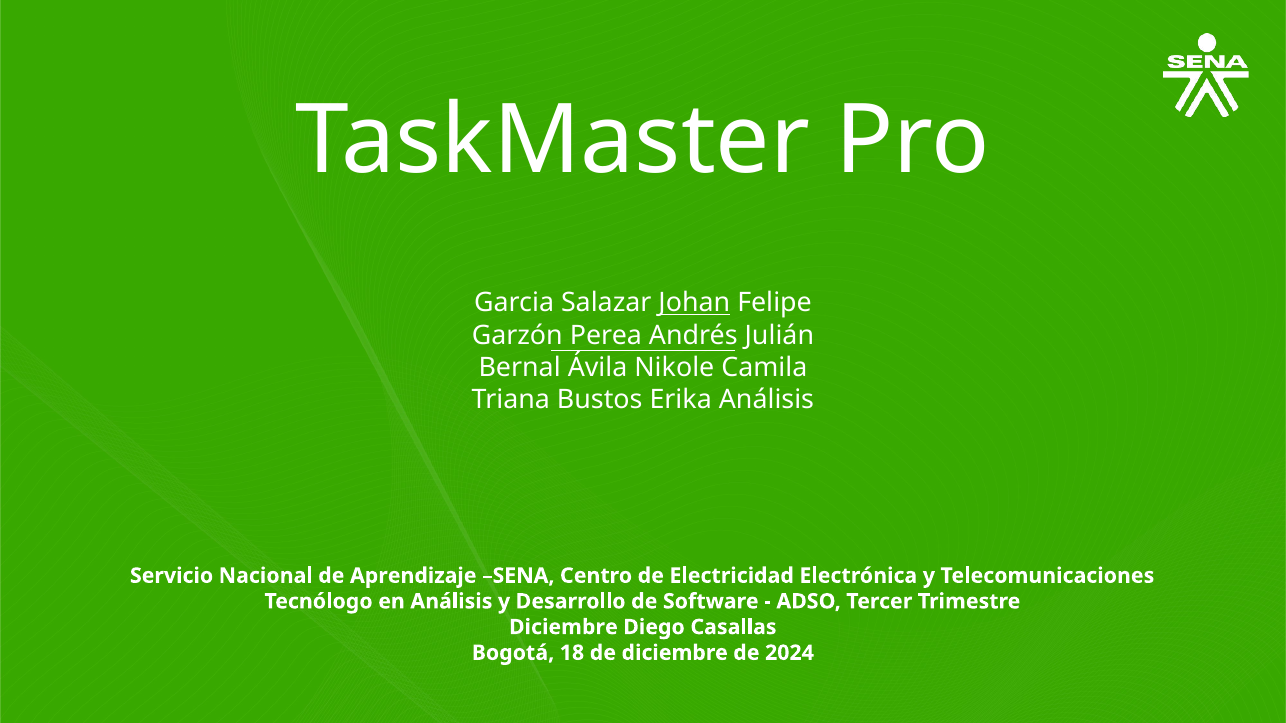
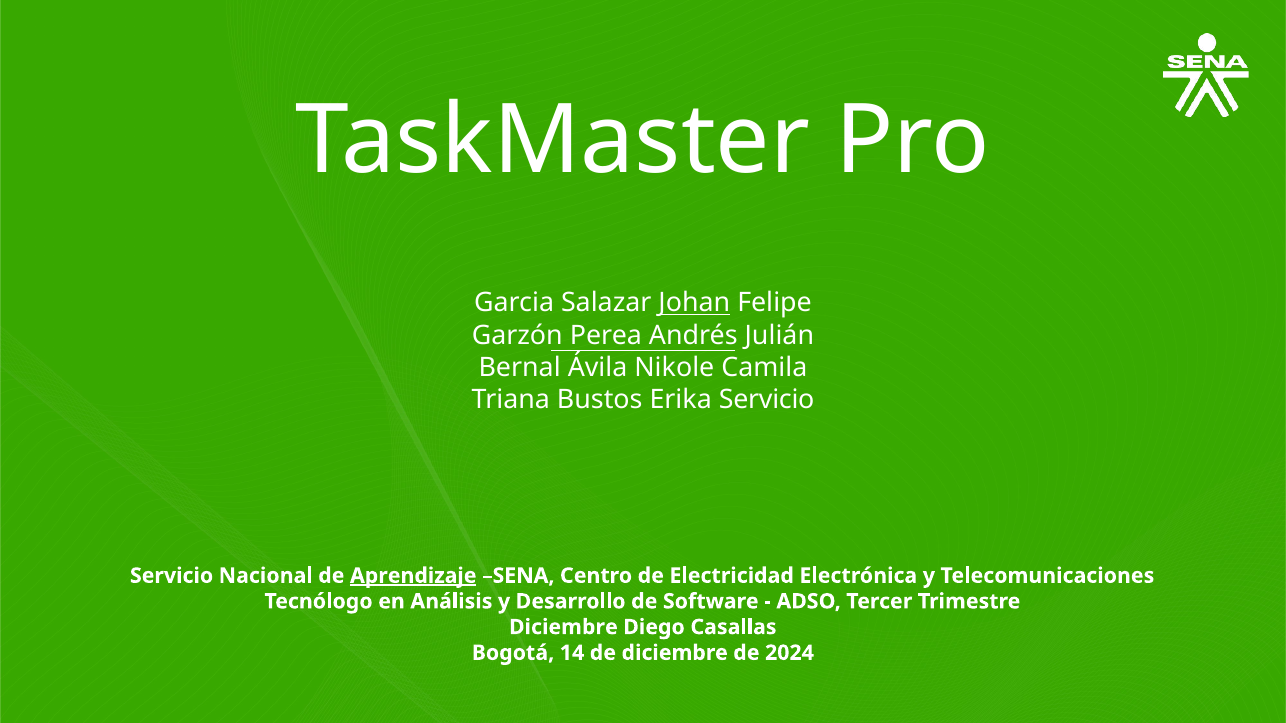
Erika Análisis: Análisis -> Servicio
Aprendizaje underline: none -> present
18: 18 -> 14
